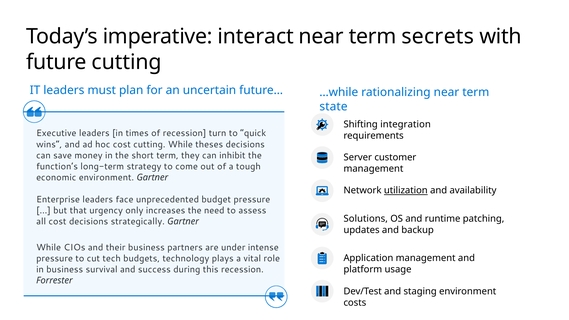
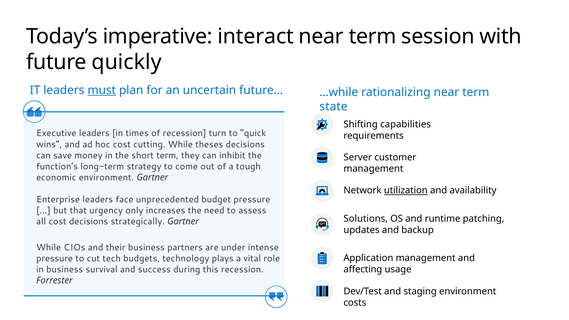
secrets: secrets -> session
future cutting: cutting -> quickly
must underline: none -> present
integration: integration -> capabilities
platform: platform -> affecting
